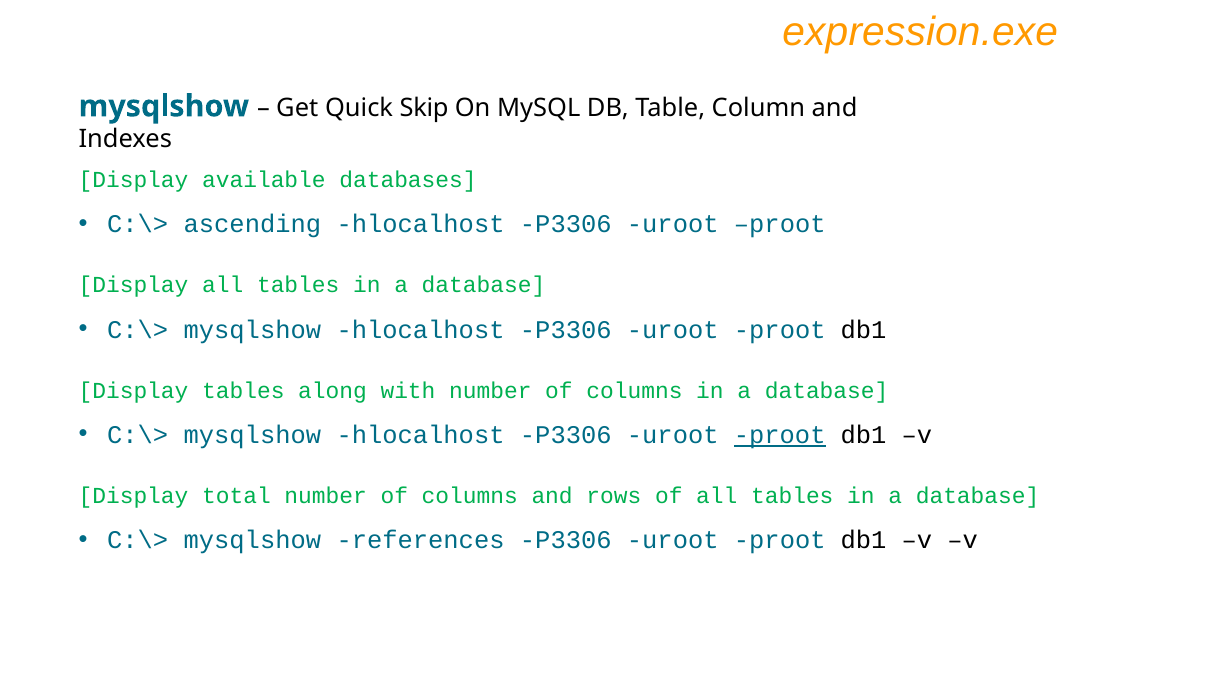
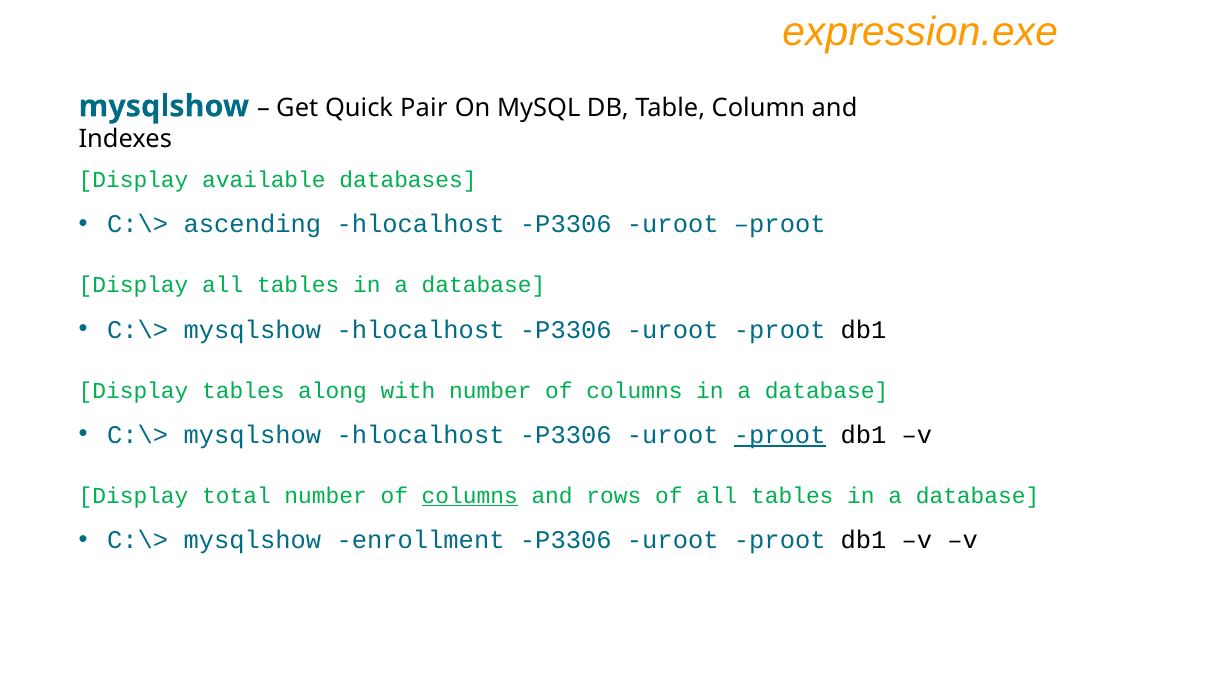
Skip: Skip -> Pair
columns at (470, 495) underline: none -> present
references: references -> enrollment
